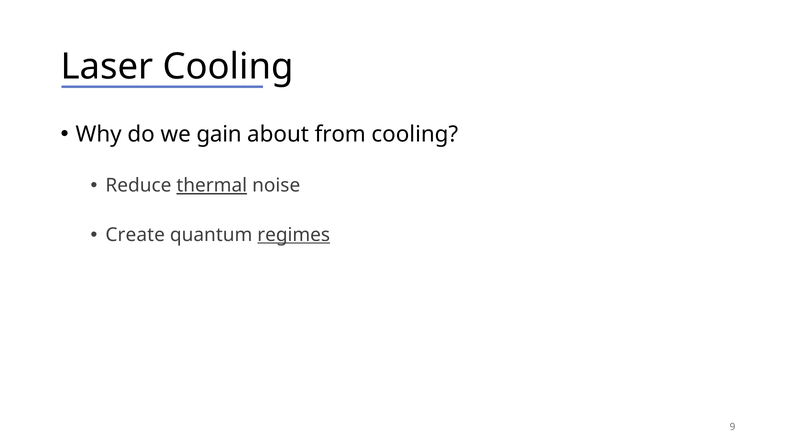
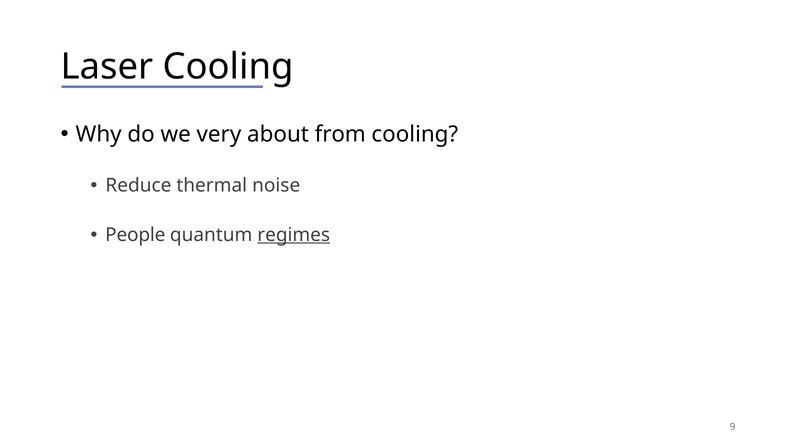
gain: gain -> very
thermal underline: present -> none
Create: Create -> People
